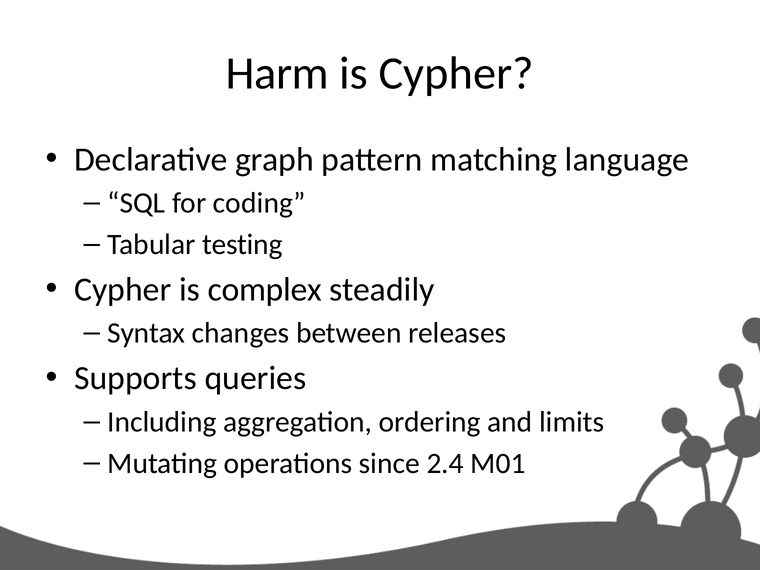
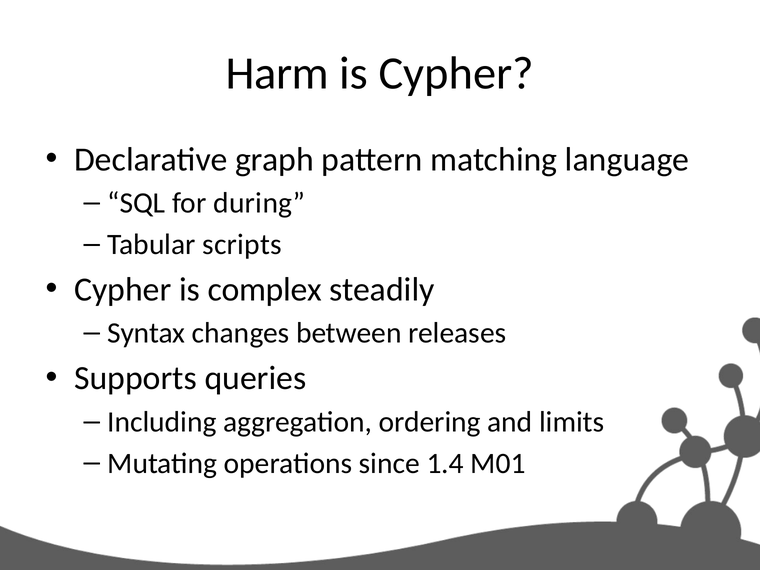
coding: coding -> during
testing: testing -> scripts
2.4: 2.4 -> 1.4
